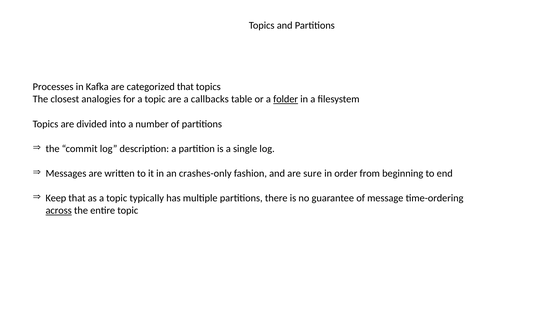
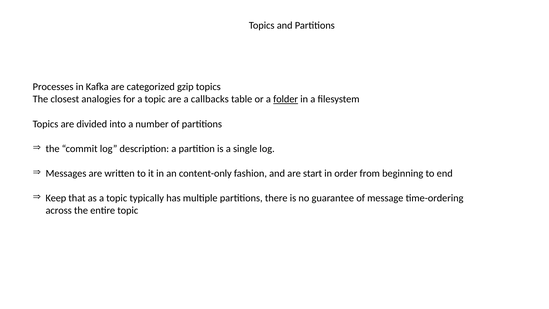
categorized that: that -> gzip
crashes-only: crashes-only -> content-only
sure: sure -> start
across underline: present -> none
